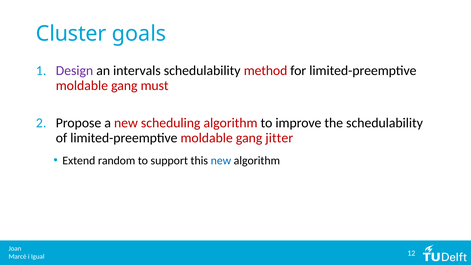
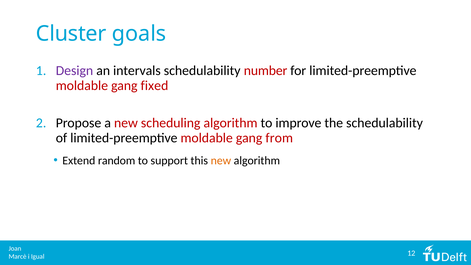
method: method -> number
must: must -> fixed
jitter: jitter -> from
new at (221, 160) colour: blue -> orange
